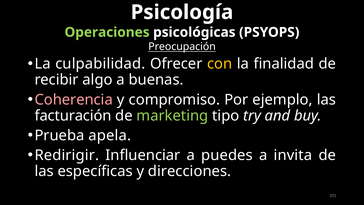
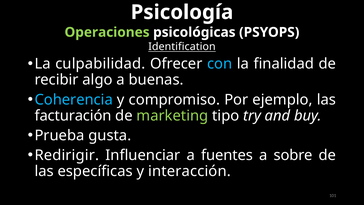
Preocupación: Preocupación -> Identification
con at (220, 64) colour: yellow -> light blue
Coherencia colour: pink -> light blue
apela: apela -> gusta
puedes: puedes -> fuentes
invita: invita -> sobre
direcciones: direcciones -> interacción
